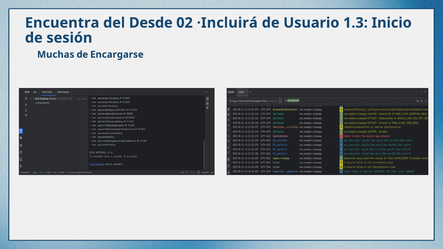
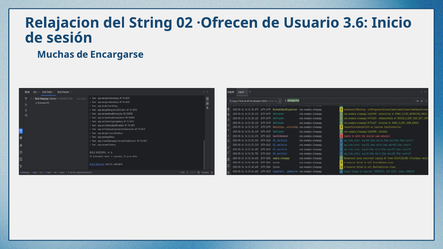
Encuentra: Encuentra -> Relajacion
Desde: Desde -> String
·Incluirá: ·Incluirá -> ·Ofrecen
1.3: 1.3 -> 3.6
